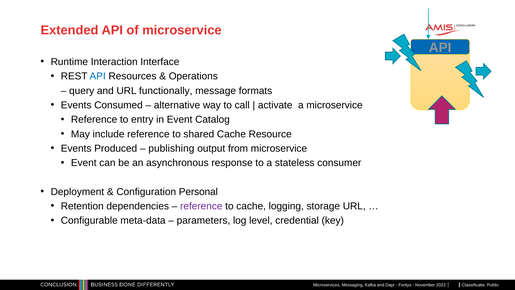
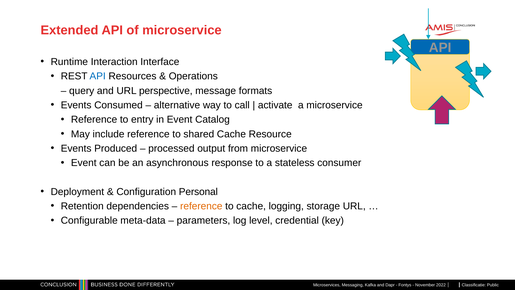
functionally: functionally -> perspective
publishing: publishing -> processed
reference at (201, 206) colour: purple -> orange
